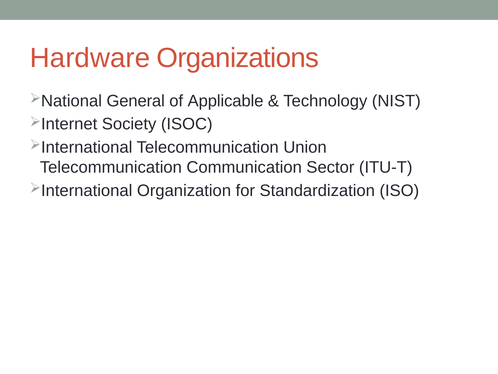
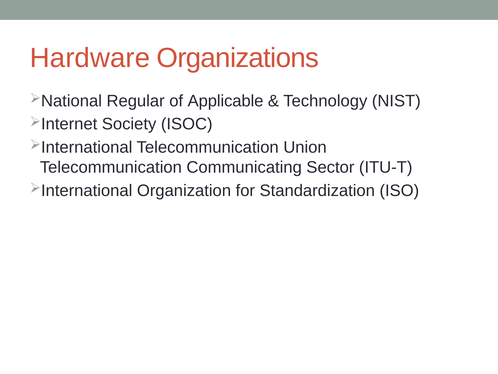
General: General -> Regular
Communication: Communication -> Communicating
